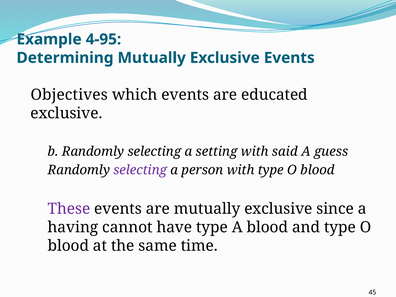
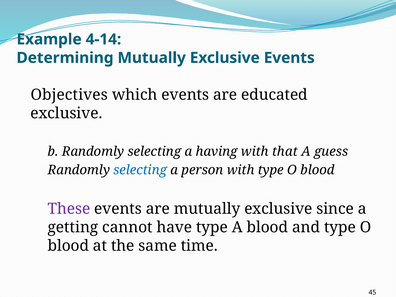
4-95: 4-95 -> 4-14
setting: setting -> having
said: said -> that
selecting at (140, 170) colour: purple -> blue
having: having -> getting
